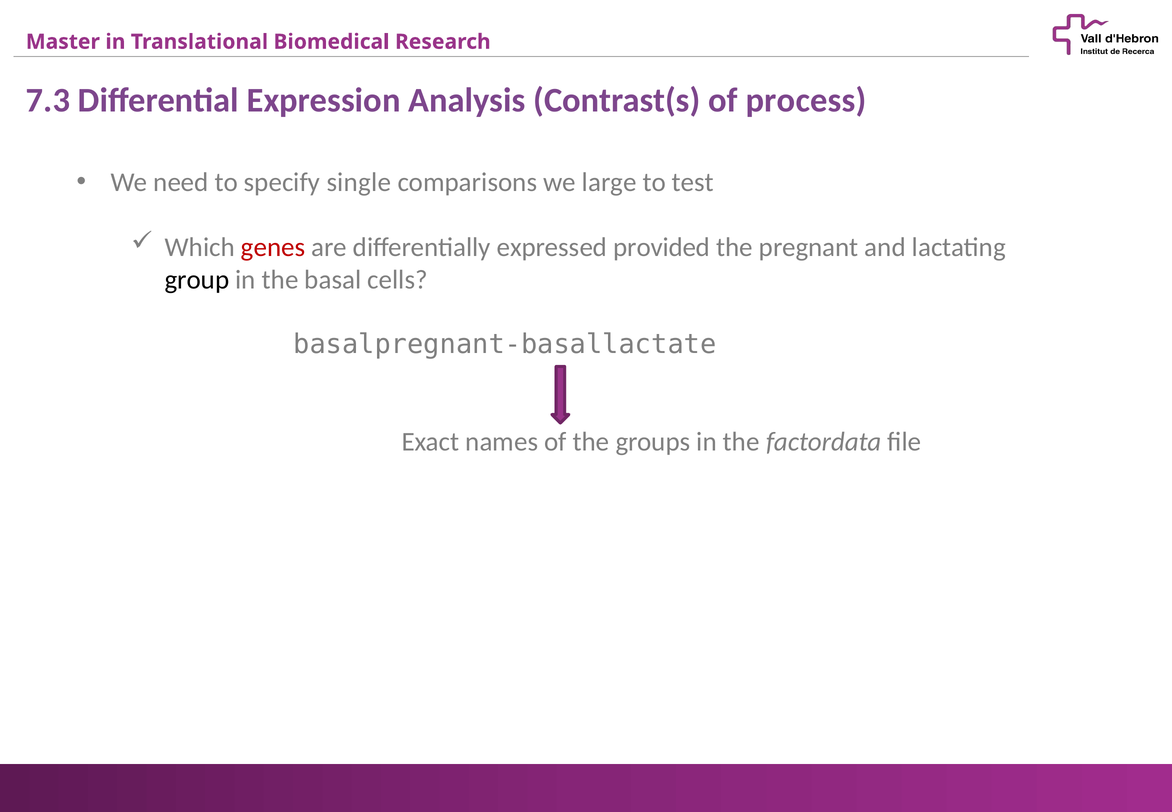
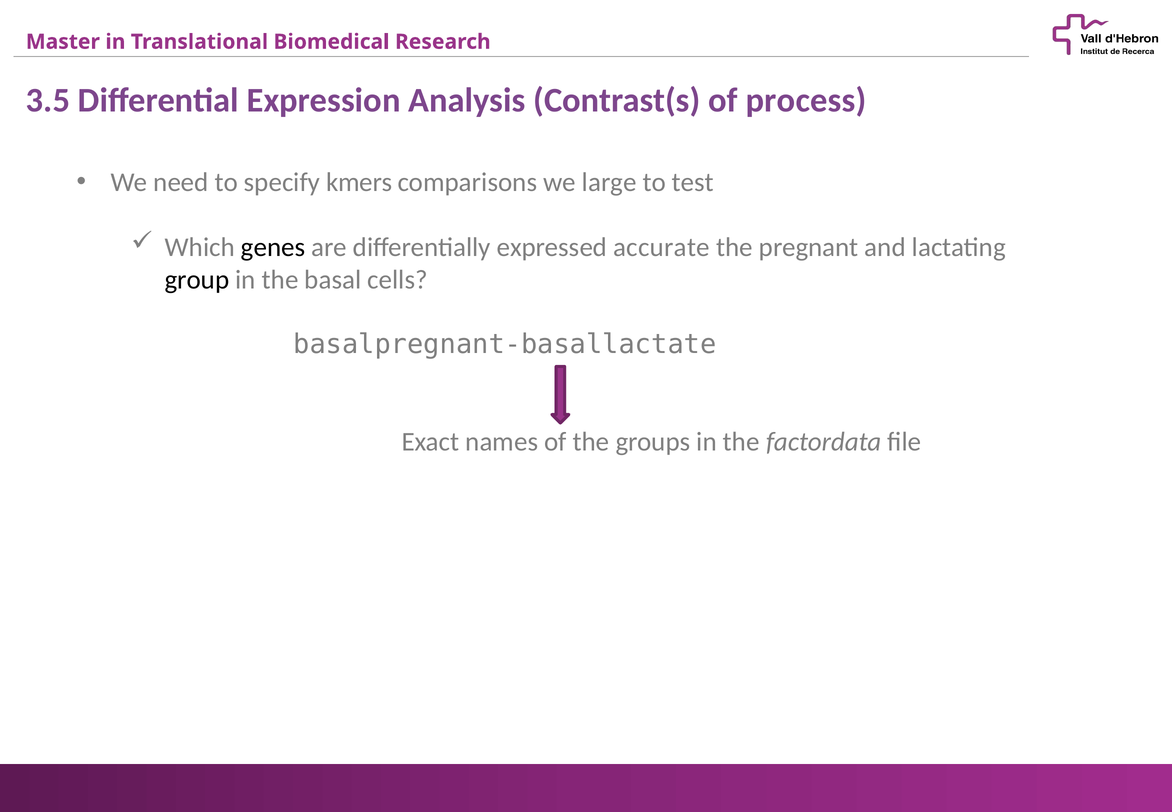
7.3: 7.3 -> 3.5
single: single -> kmers
genes colour: red -> black
provided: provided -> accurate
